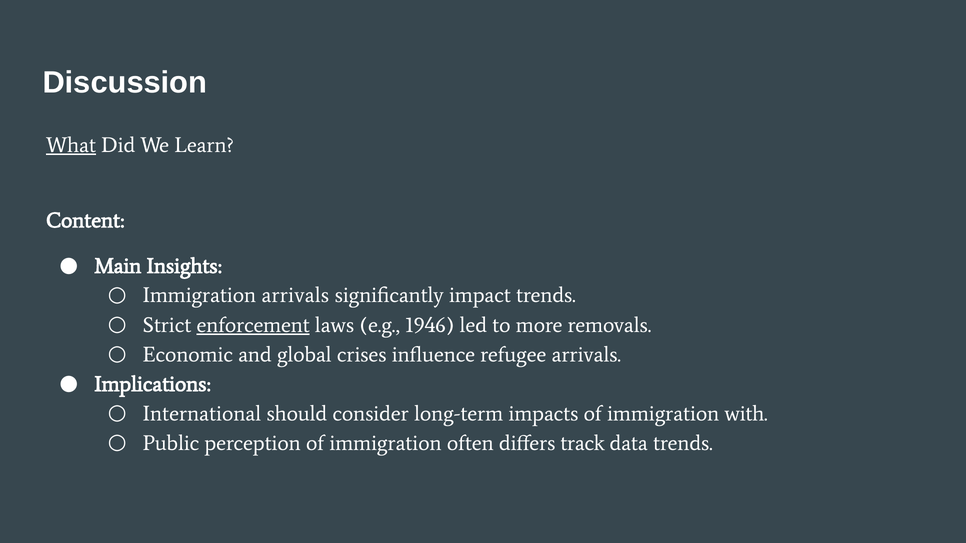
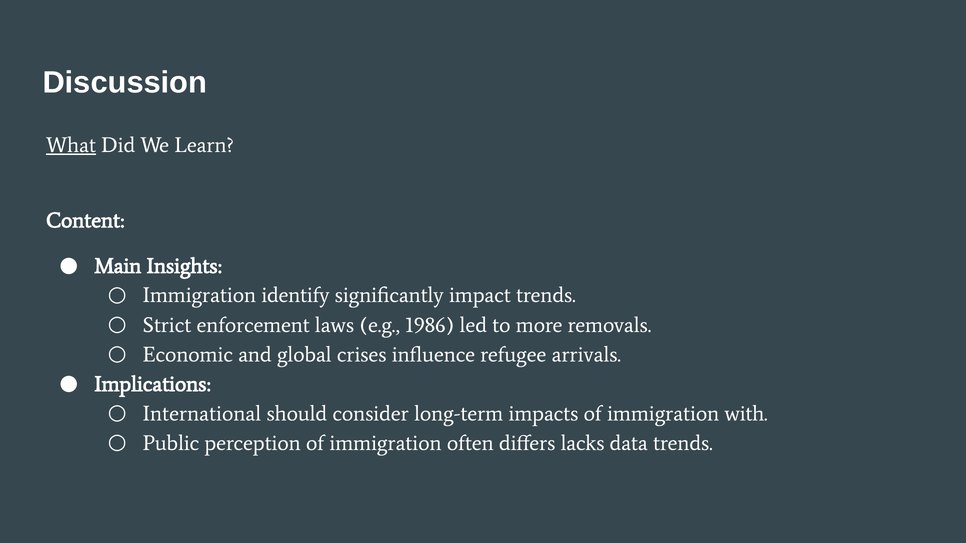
Immigration arrivals: arrivals -> identify
enforcement underline: present -> none
1946: 1946 -> 1986
track: track -> lacks
